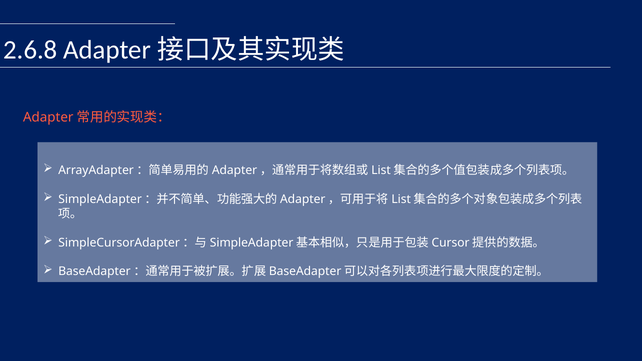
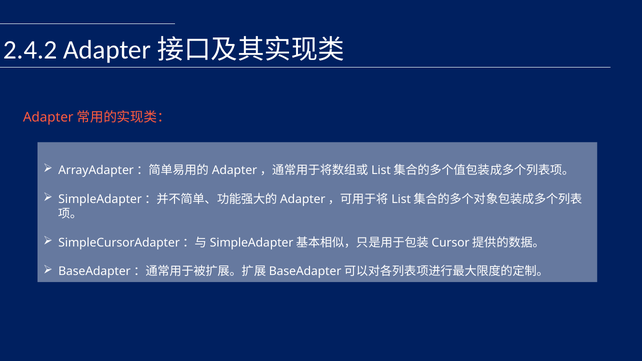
2.6.8: 2.6.8 -> 2.4.2
